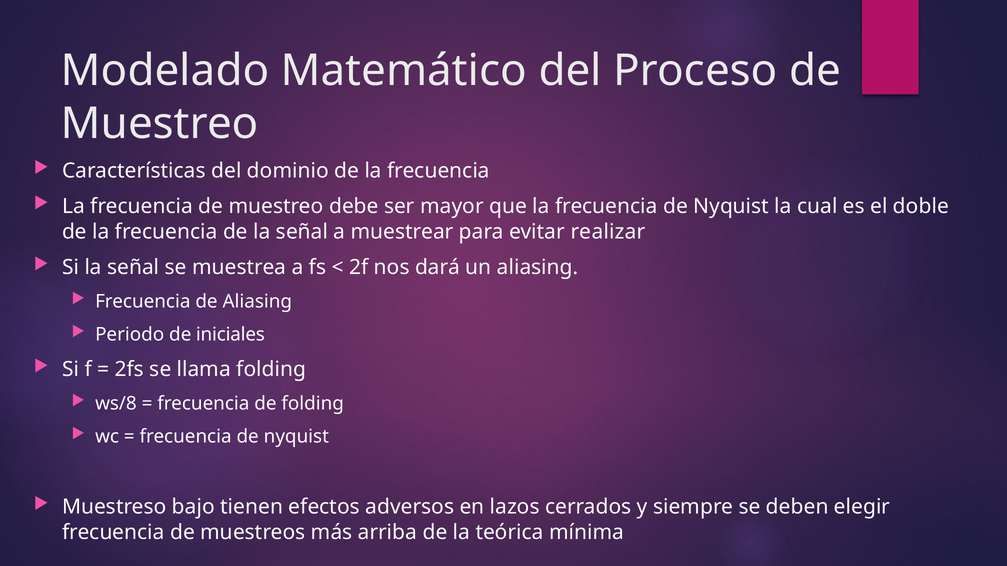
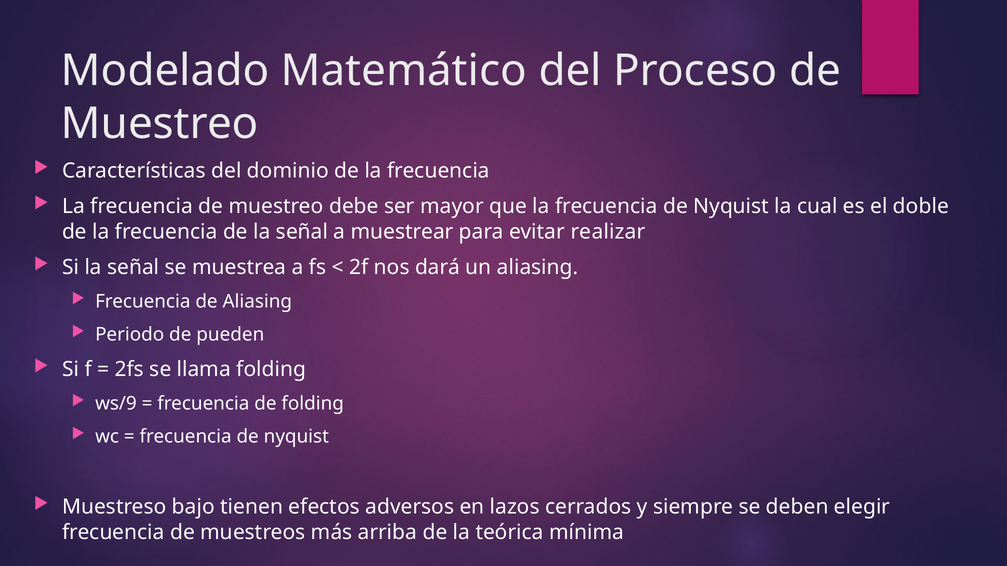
iniciales: iniciales -> pueden
ws/8: ws/8 -> ws/9
